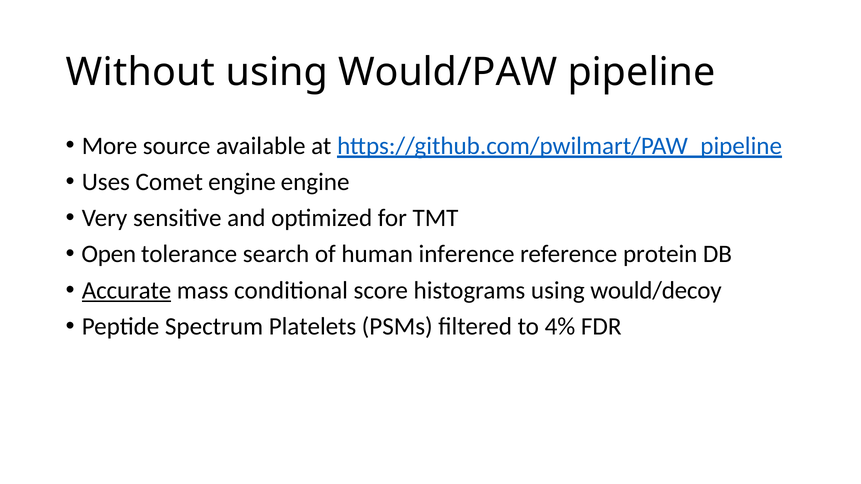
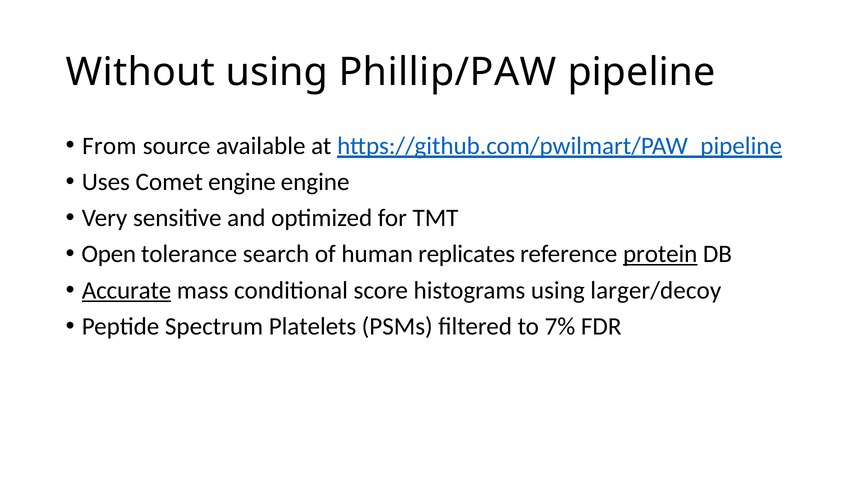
Would/PAW: Would/PAW -> Phillip/PAW
More: More -> From
inference: inference -> replicates
protein underline: none -> present
would/decoy: would/decoy -> larger/decoy
4%: 4% -> 7%
